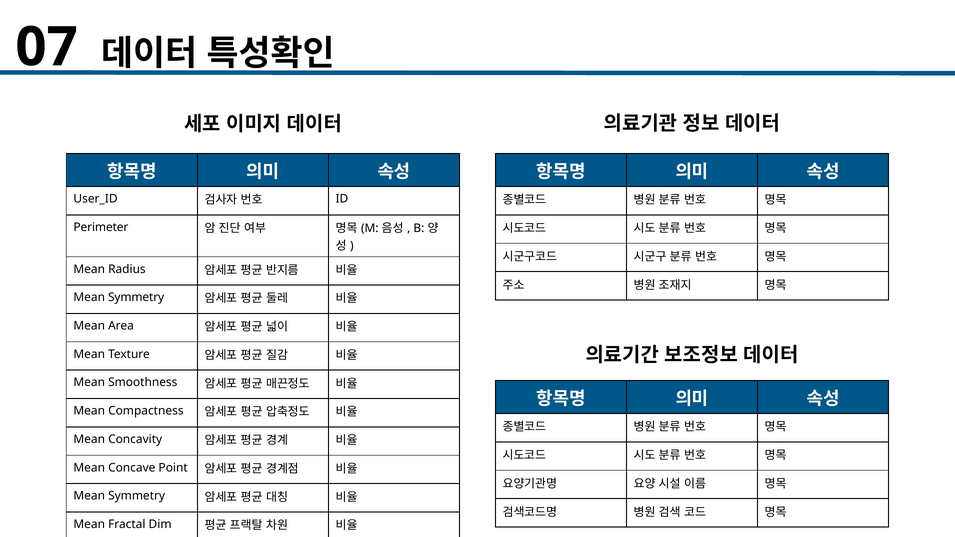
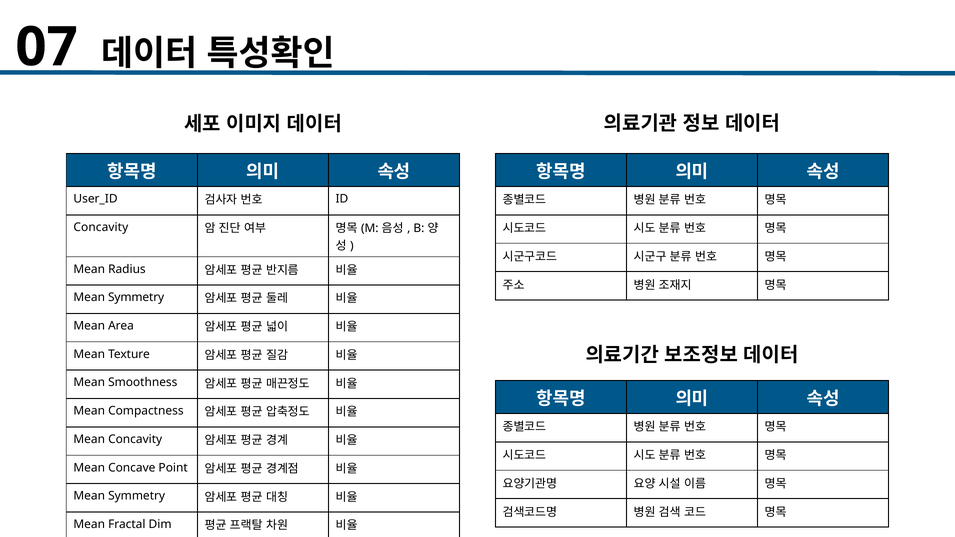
Perimeter at (101, 227): Perimeter -> Concavity
